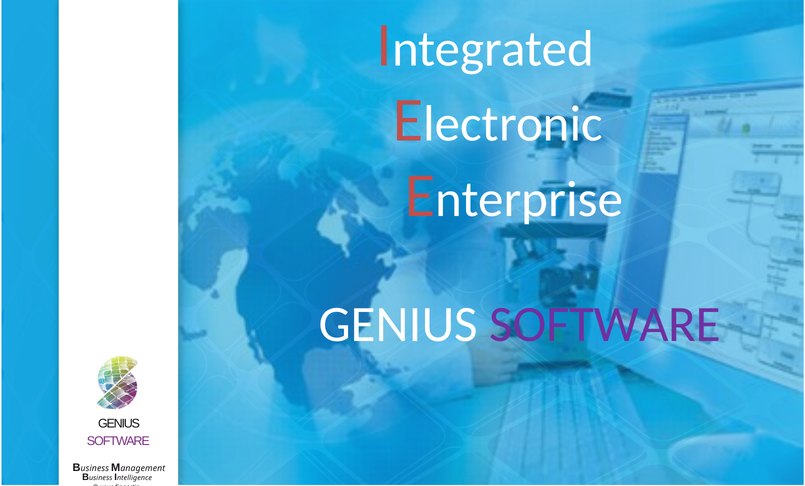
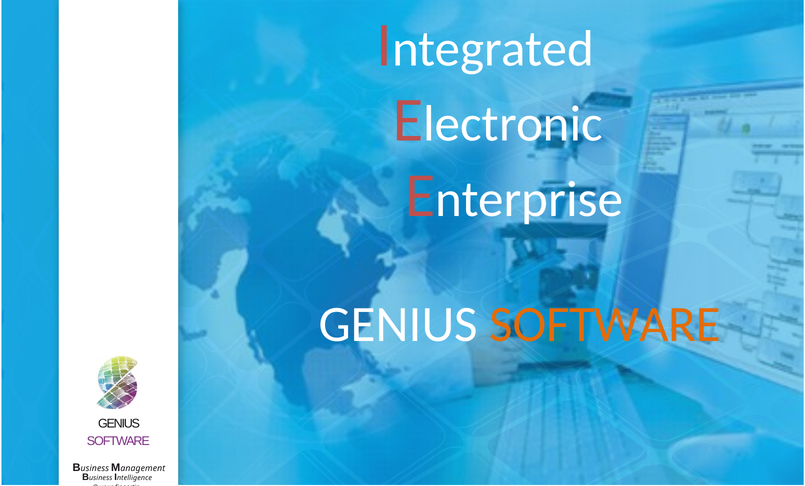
SOFTWARE at (605, 325) colour: purple -> orange
